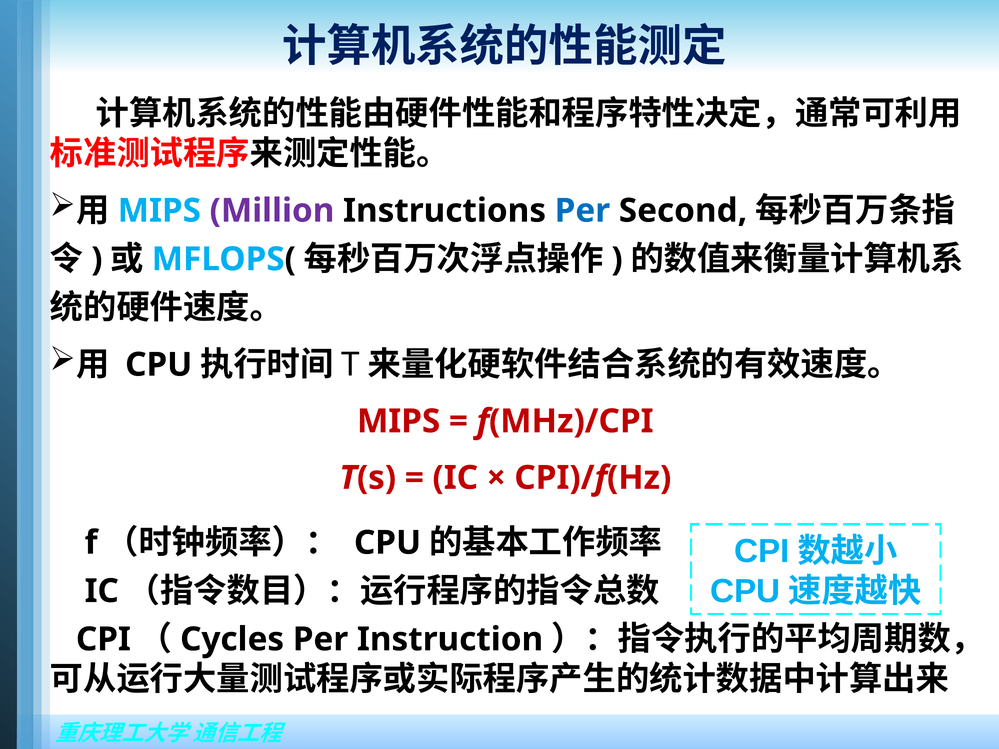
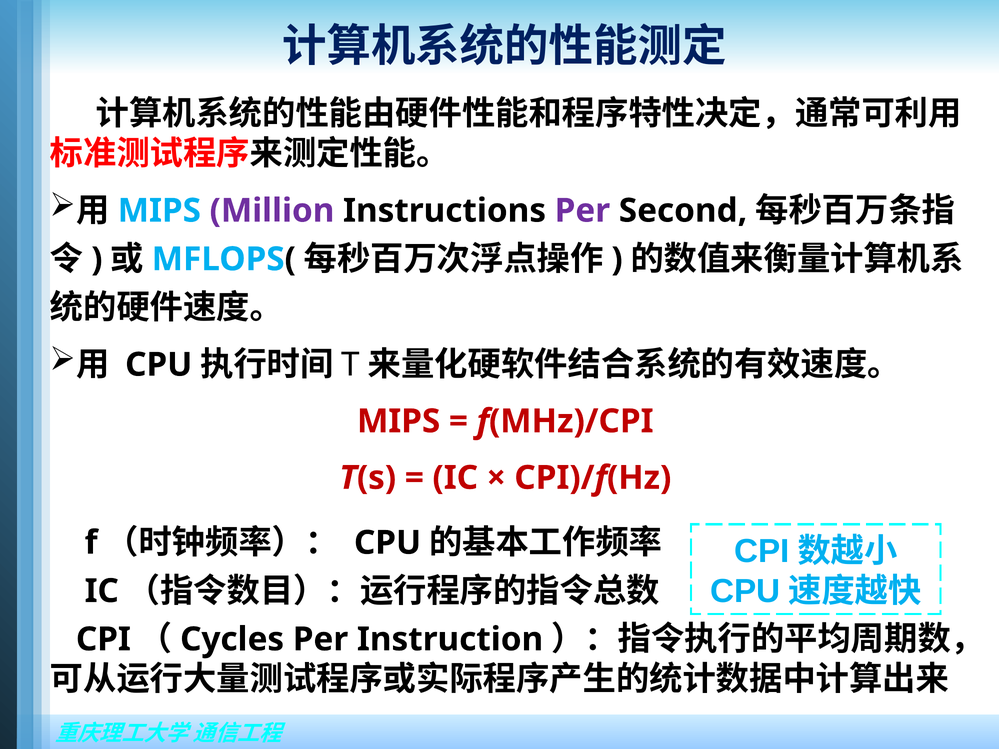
Per at (582, 211) colour: blue -> purple
